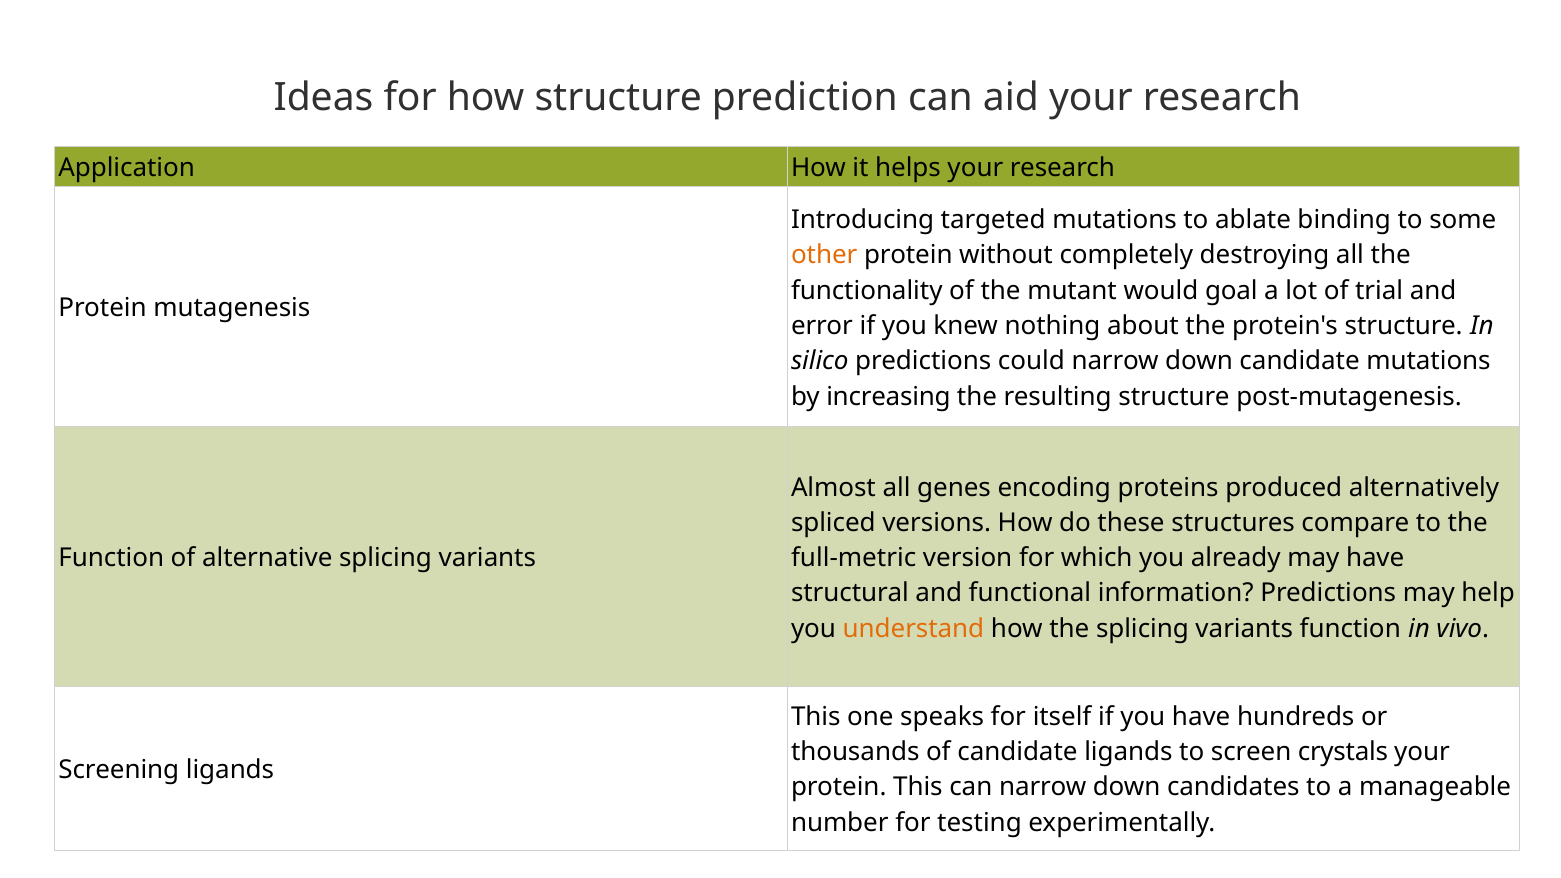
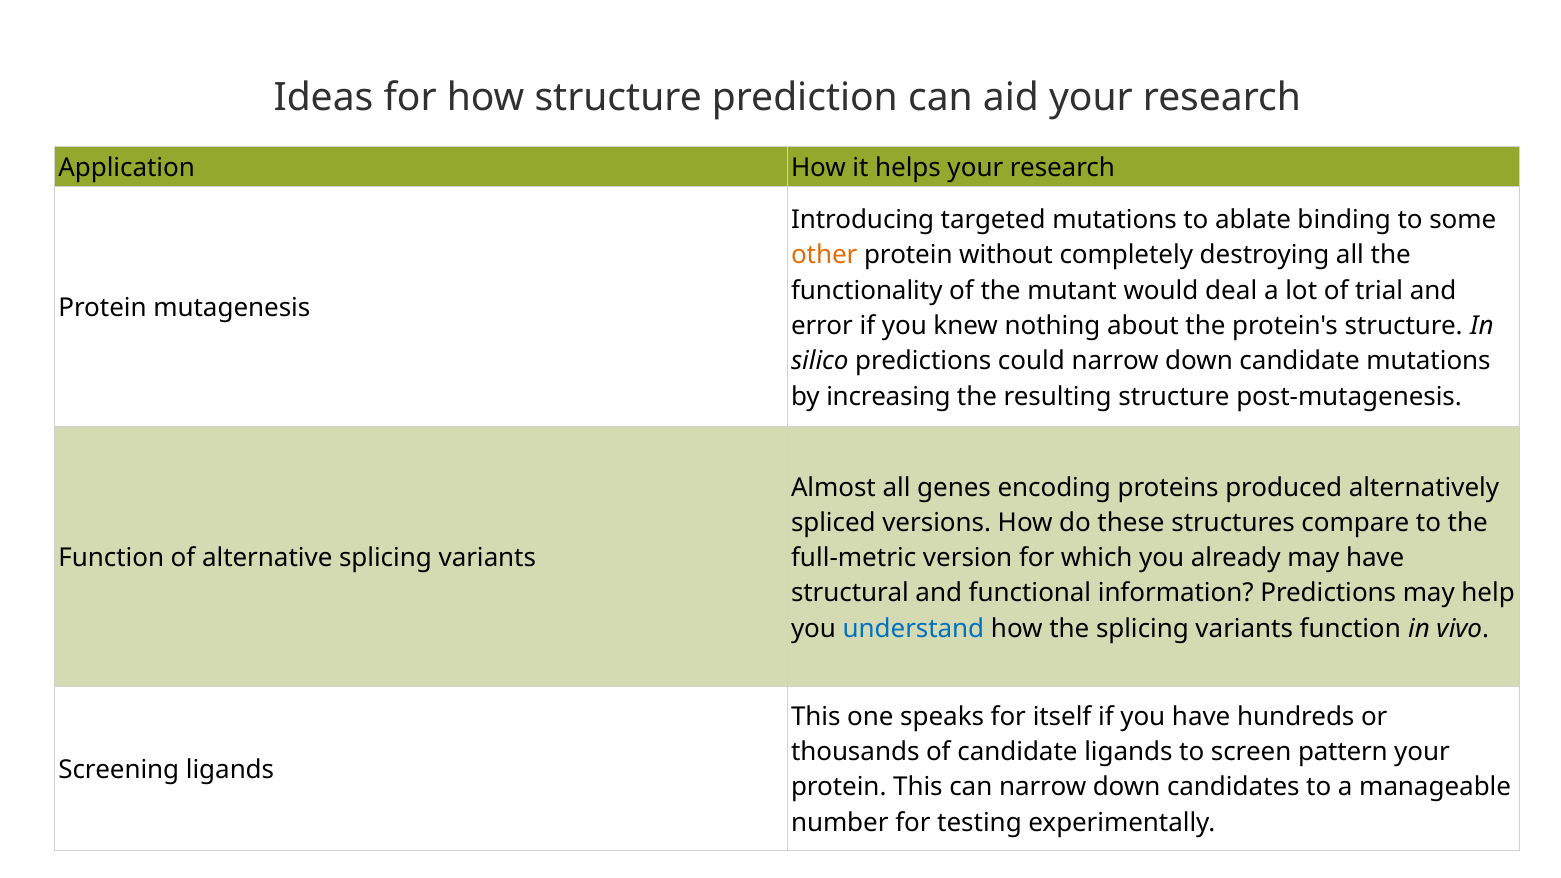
goal: goal -> deal
understand colour: orange -> blue
crystals: crystals -> pattern
